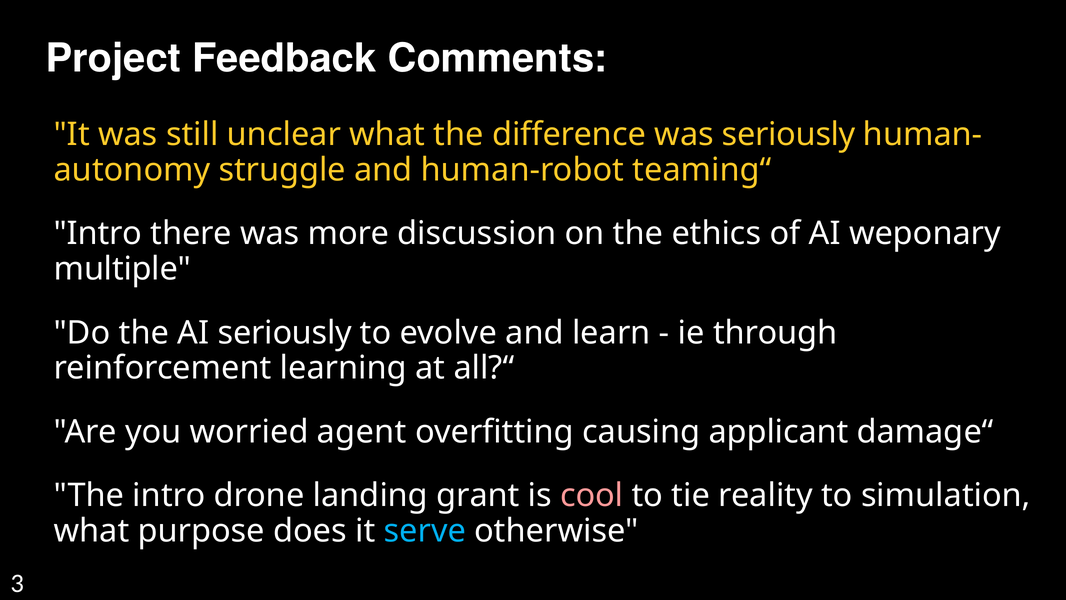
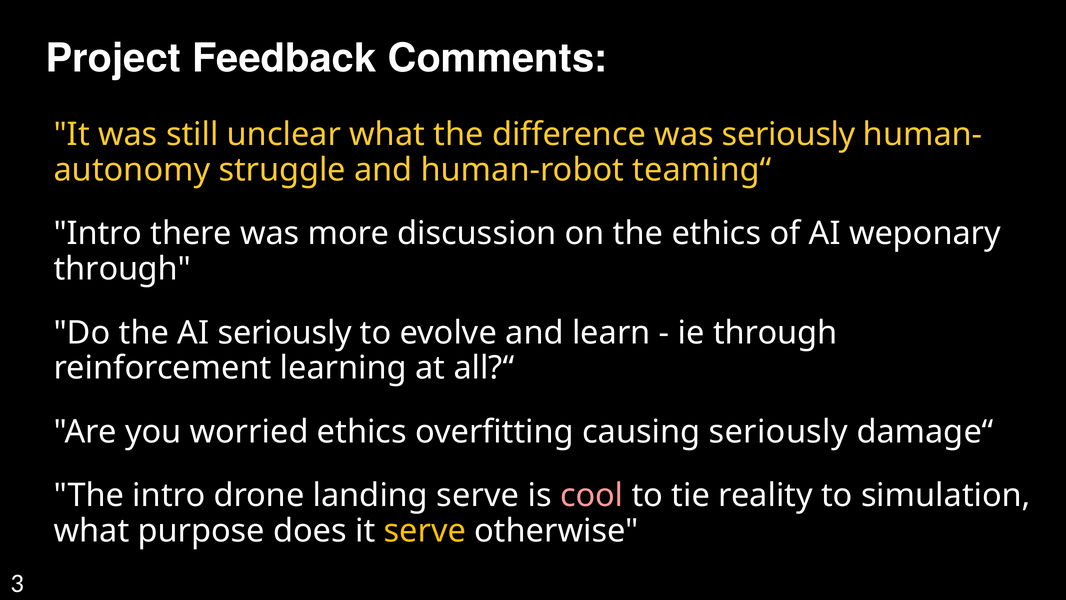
multiple at (122, 269): multiple -> through
worried agent: agent -> ethics
causing applicant: applicant -> seriously
landing grant: grant -> serve
serve at (425, 530) colour: light blue -> yellow
